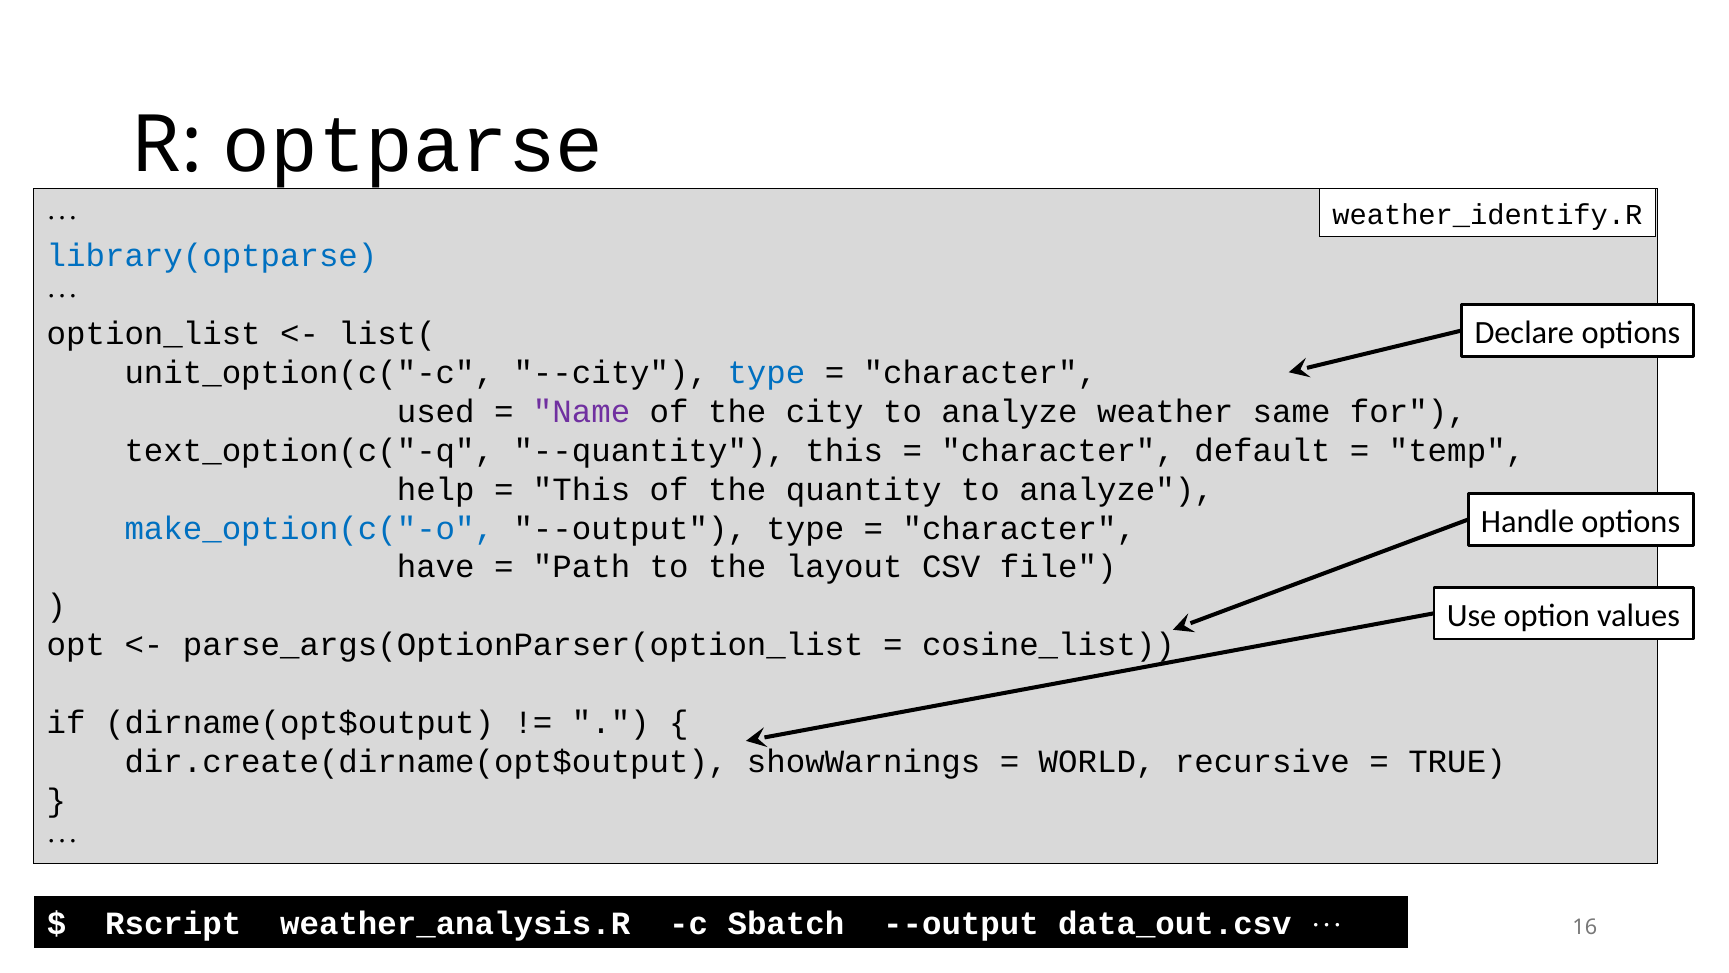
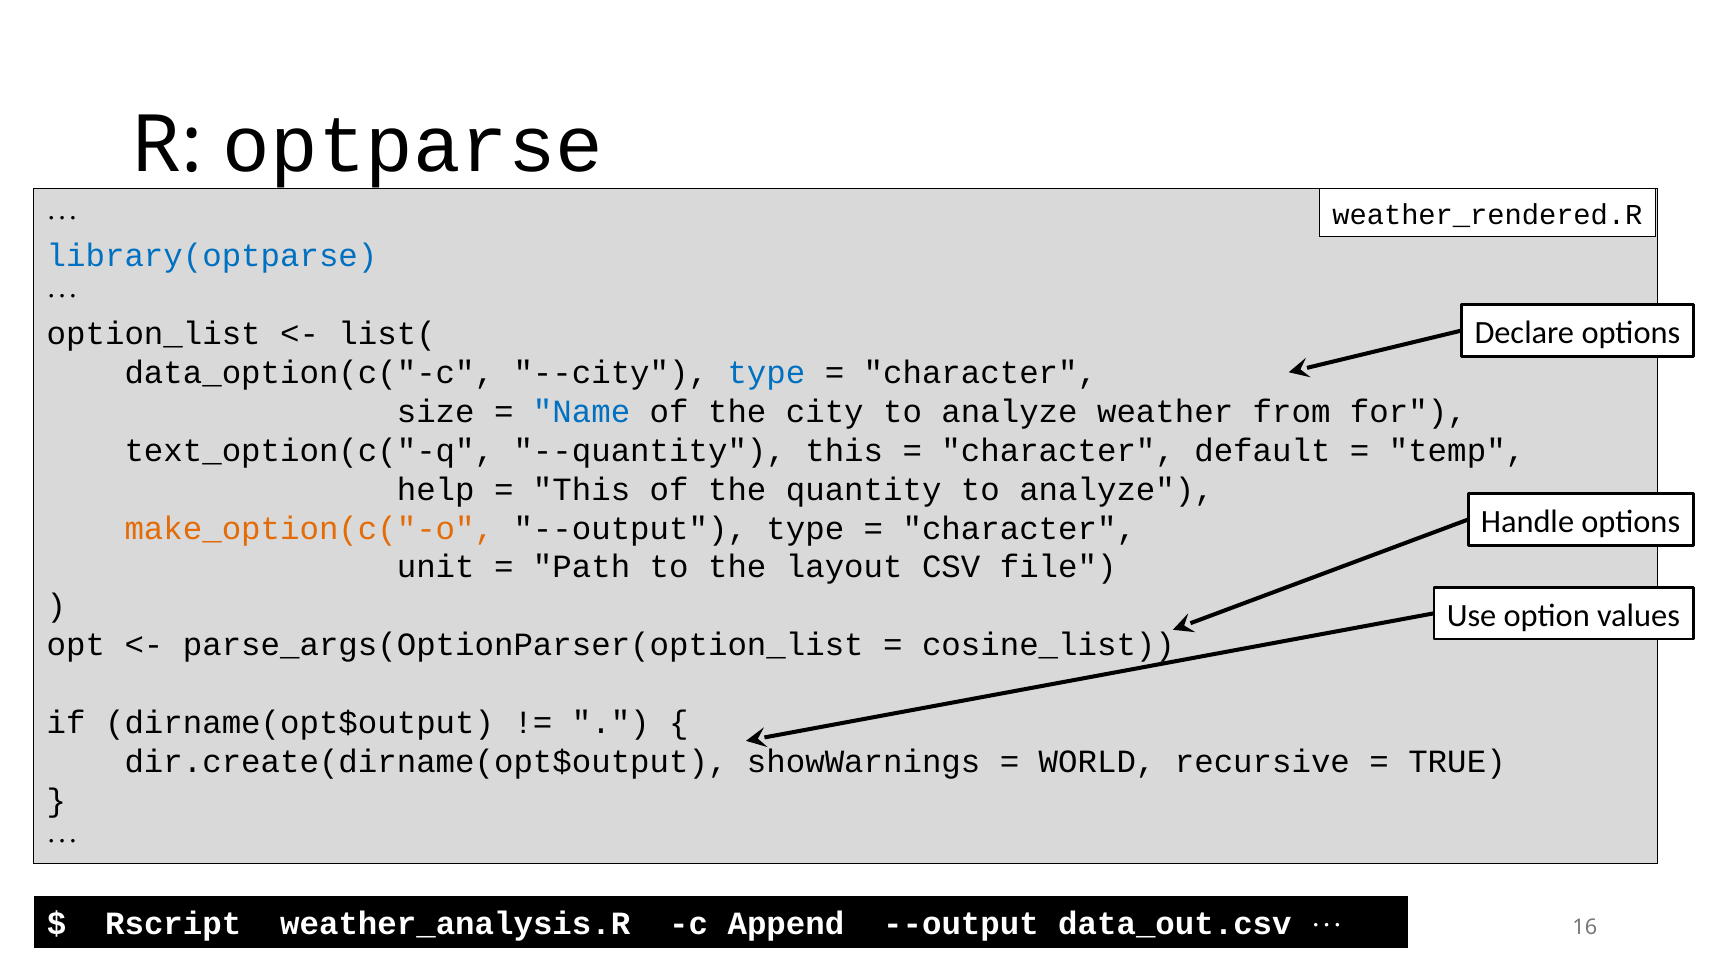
weather_identify.R: weather_identify.R -> weather_rendered.R
unit_option(c("-c: unit_option(c("-c -> data_option(c("-c
used: used -> size
Name colour: purple -> blue
same: same -> from
make_option(c("-o colour: blue -> orange
have: have -> unit
Sbatch: Sbatch -> Append
